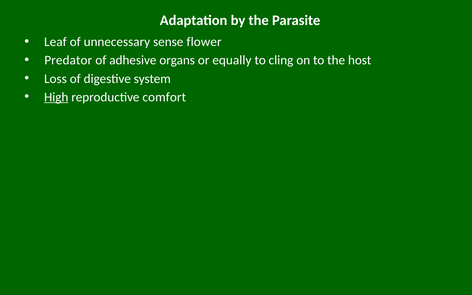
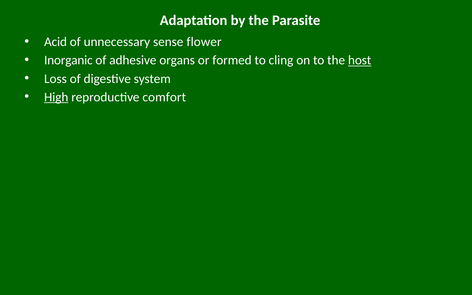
Leaf: Leaf -> Acid
Predator: Predator -> Inorganic
equally: equally -> formed
host underline: none -> present
